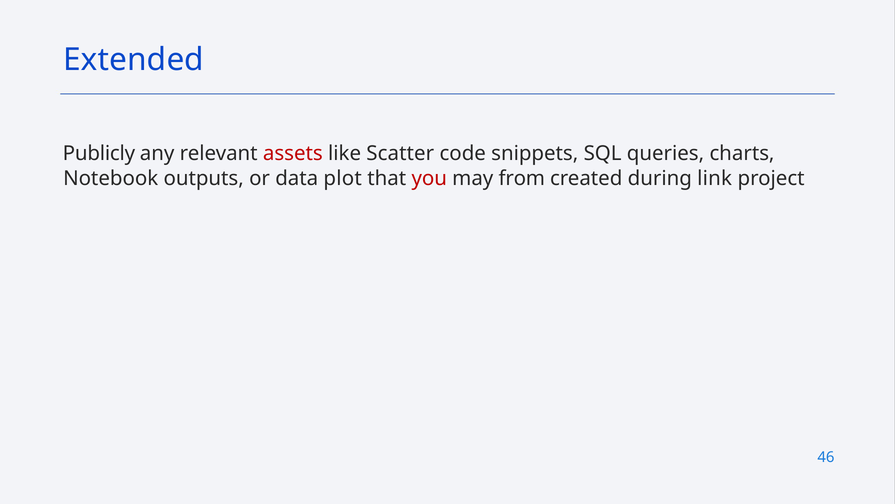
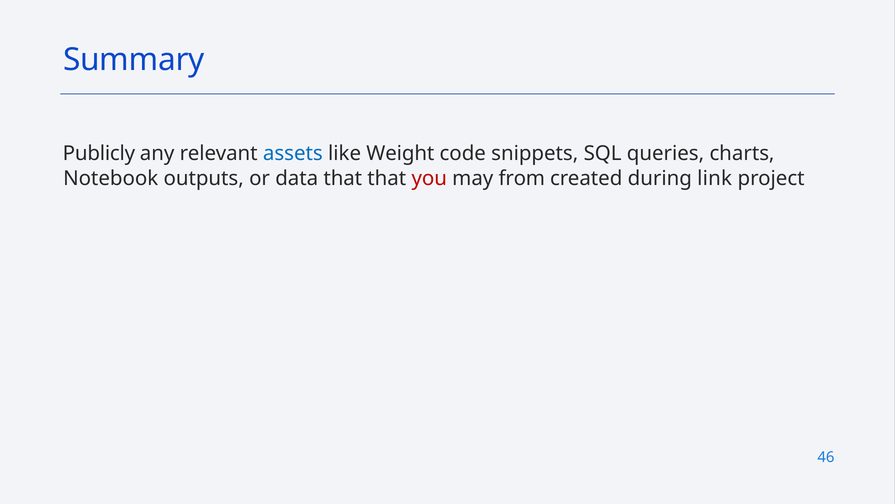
Extended: Extended -> Summary
assets colour: red -> blue
Scatter: Scatter -> Weight
data plot: plot -> that
